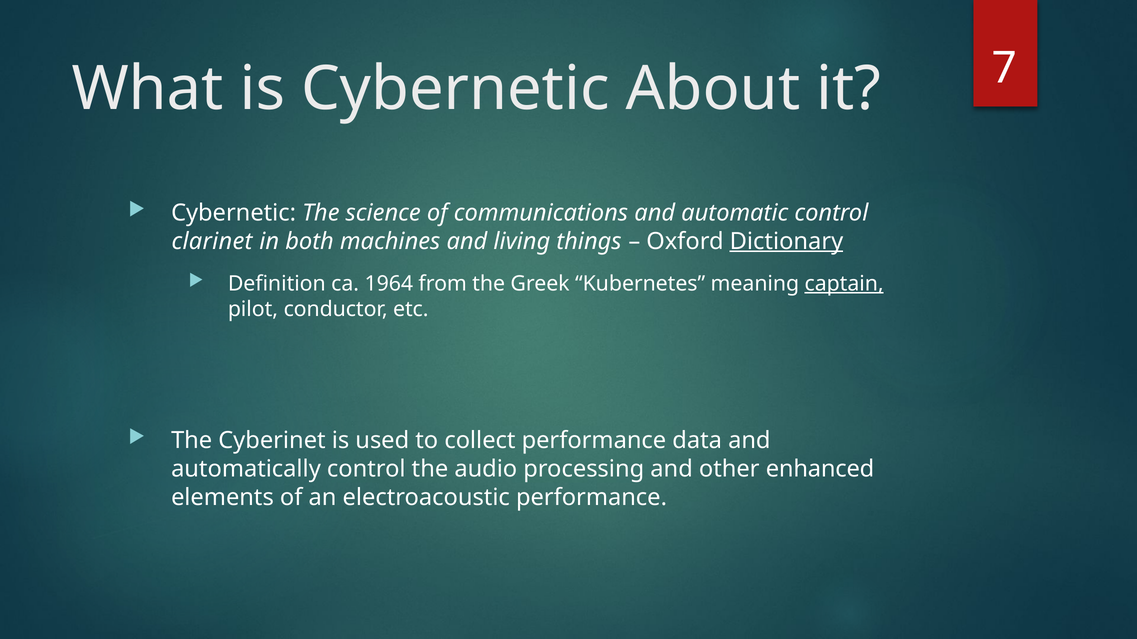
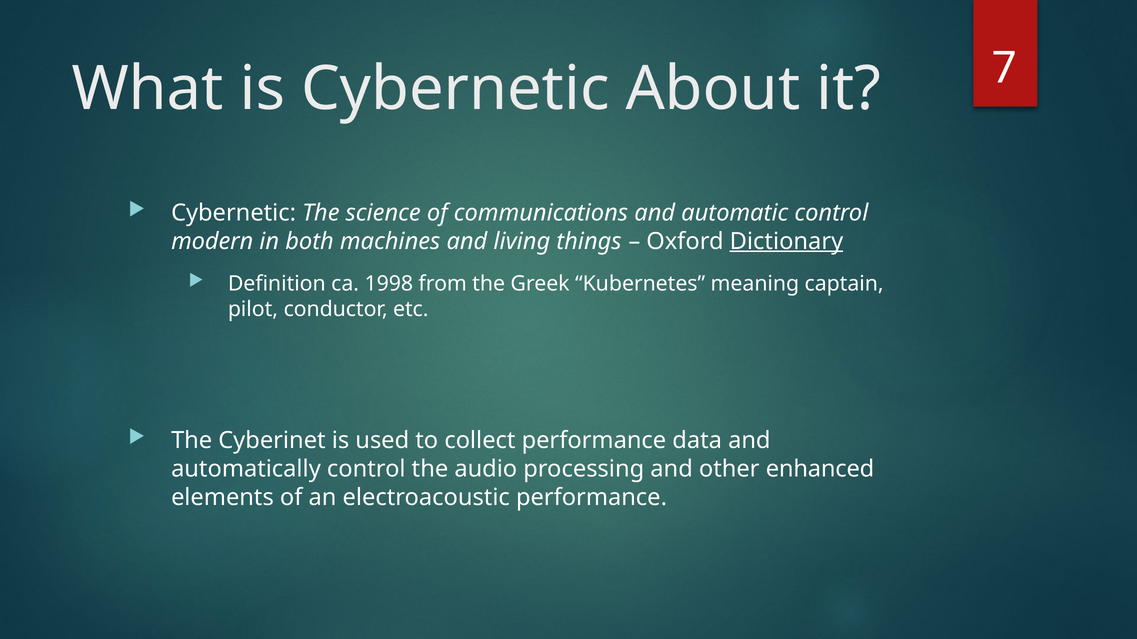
clarinet: clarinet -> modern
1964: 1964 -> 1998
captain underline: present -> none
